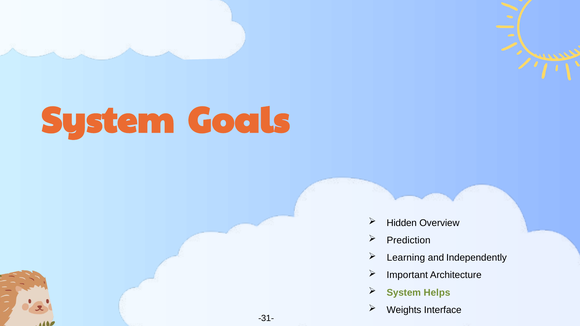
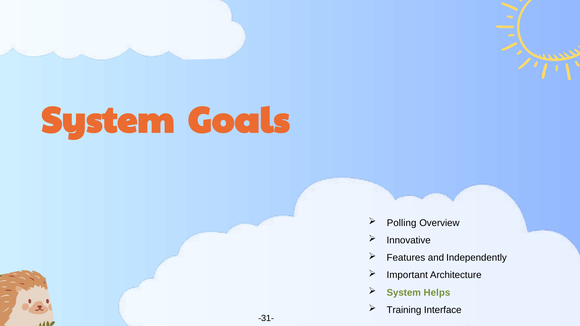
Hidden: Hidden -> Polling
Prediction: Prediction -> Innovative
Learning: Learning -> Features
Weights: Weights -> Training
